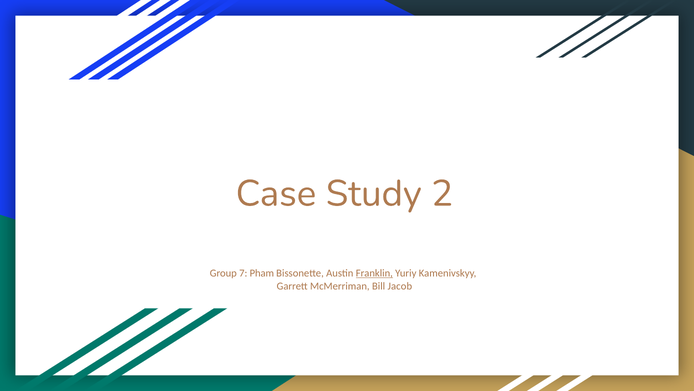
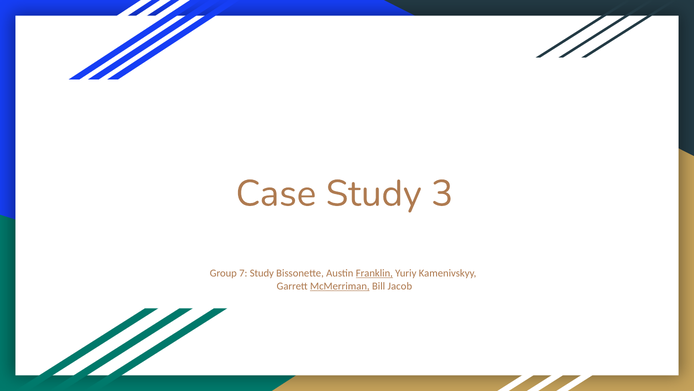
2: 2 -> 3
7 Pham: Pham -> Study
McMerriman underline: none -> present
